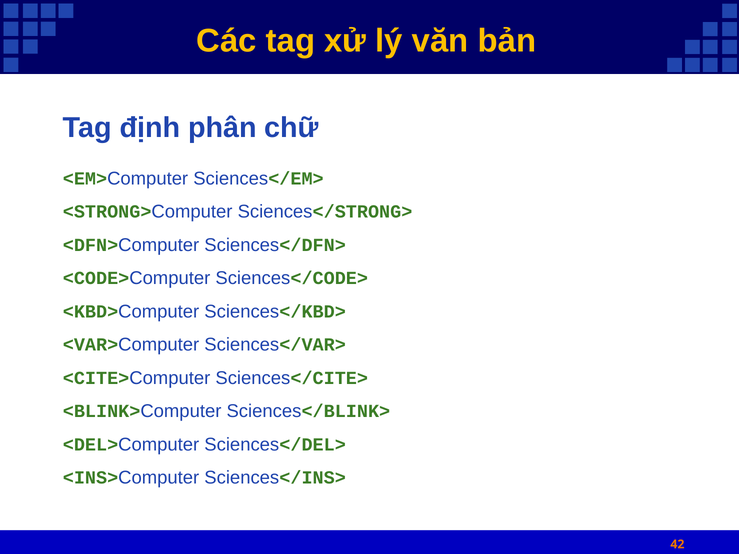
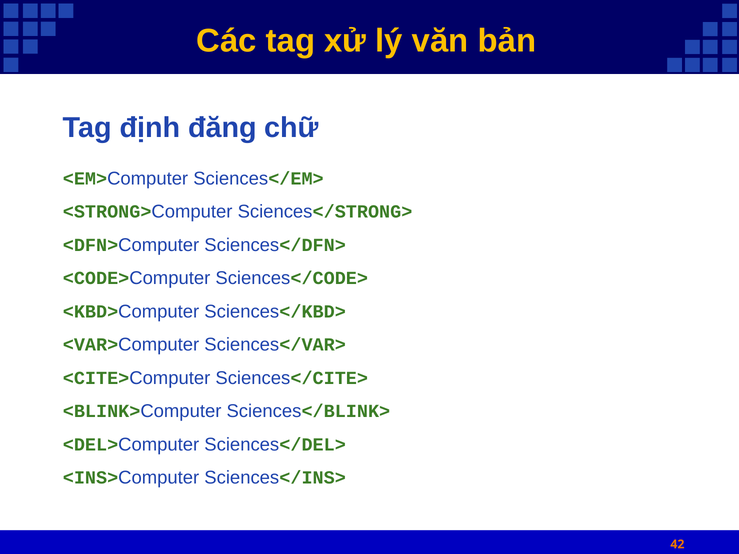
phân: phân -> đăng
